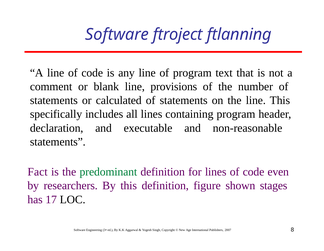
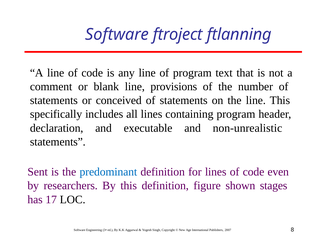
calculated: calculated -> conceived
non-reasonable: non-reasonable -> non-unrealistic
Fact: Fact -> Sent
predominant colour: green -> blue
